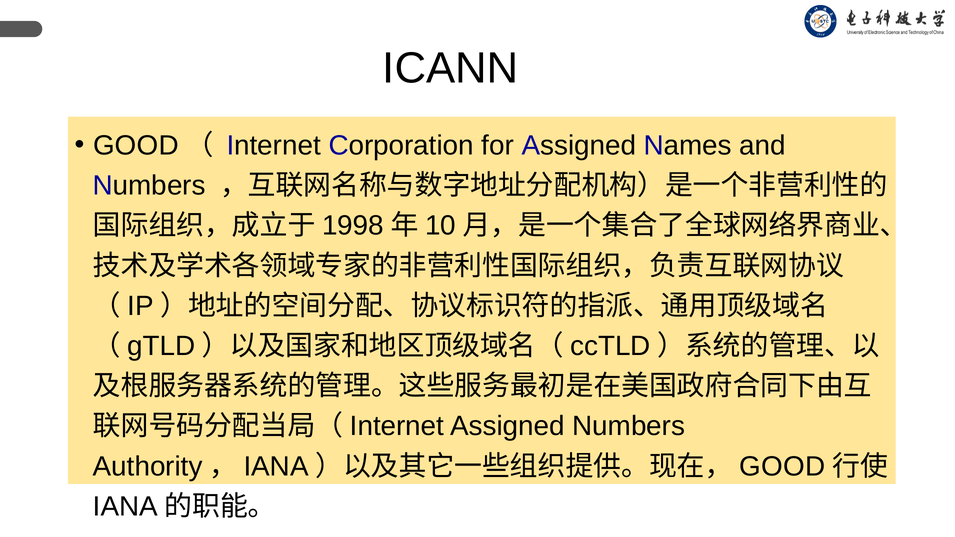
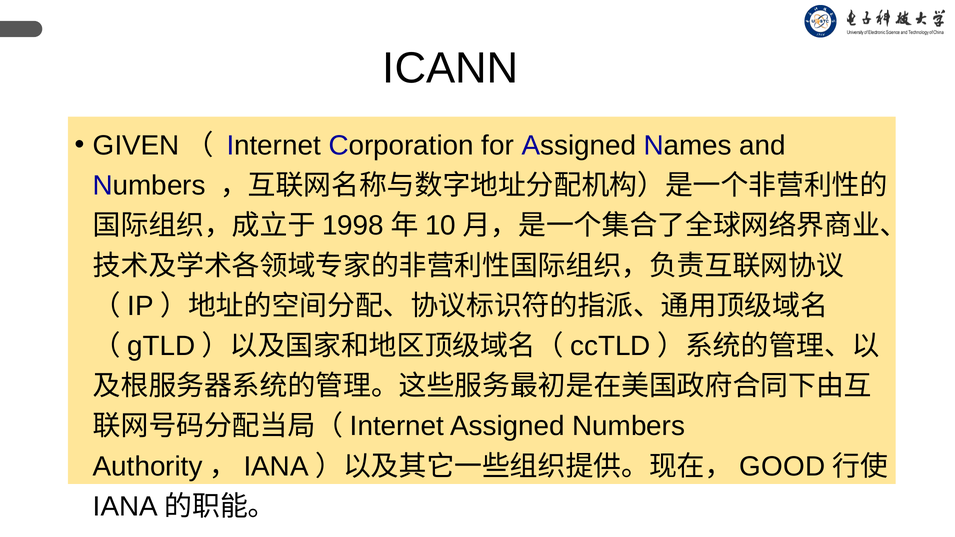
GOOD at (136, 146): GOOD -> GIVEN
